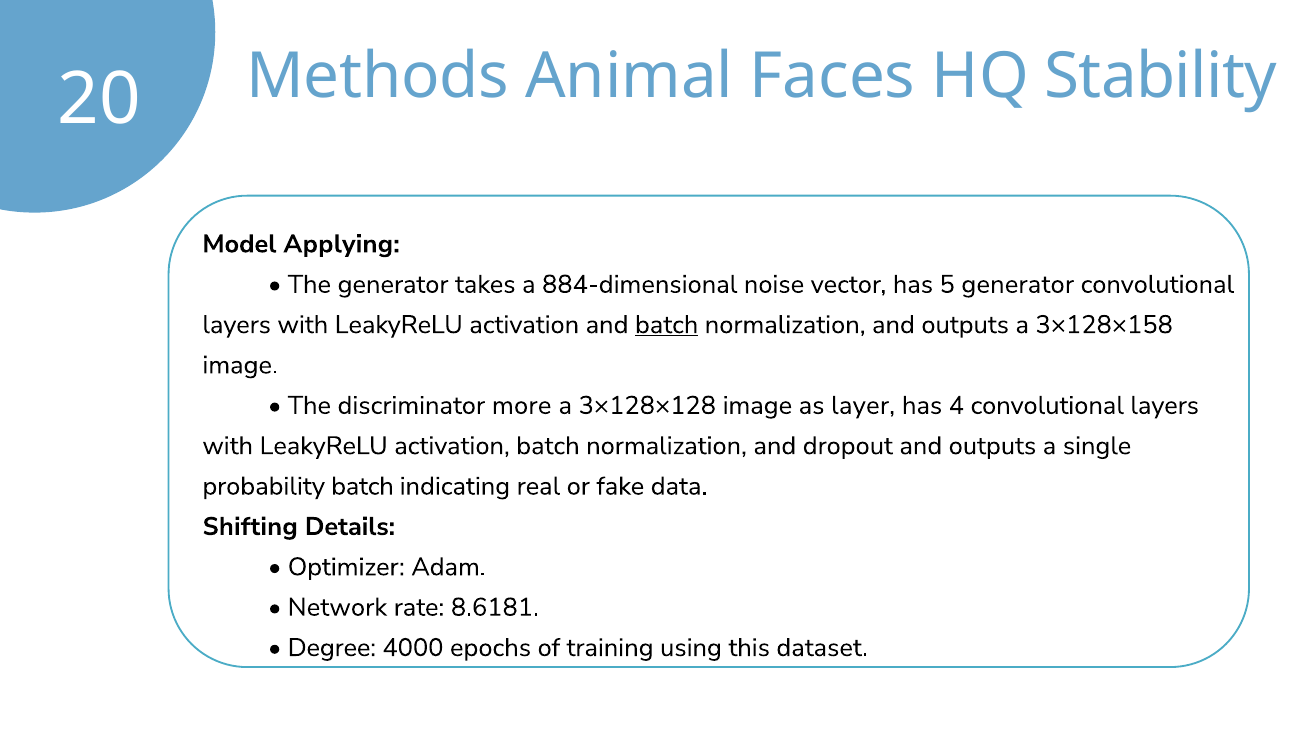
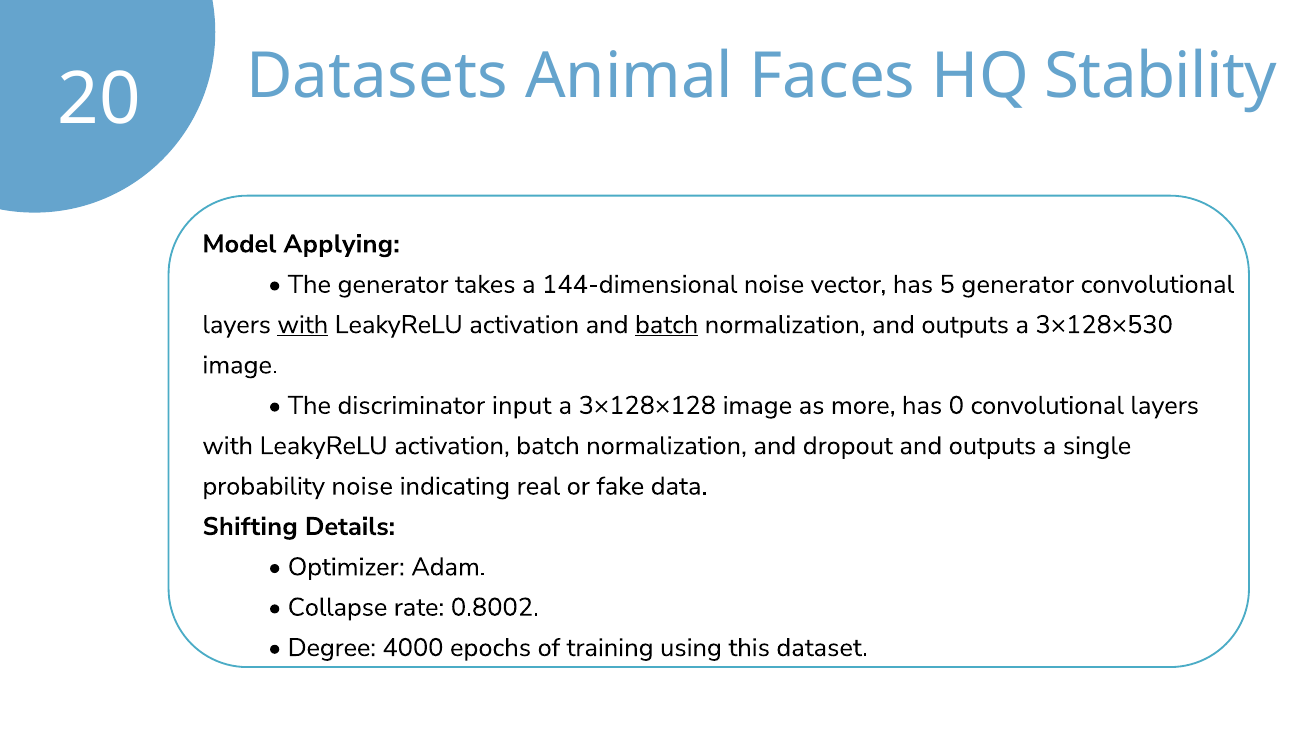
Methods: Methods -> Datasets
884-dimensional: 884-dimensional -> 144-dimensional
with at (303, 325) underline: none -> present
3×128×158: 3×128×158 -> 3×128×530
more: more -> input
layer: layer -> more
4: 4 -> 0
probability batch: batch -> noise
Network: Network -> Collapse
8.6181: 8.6181 -> 0.8002
